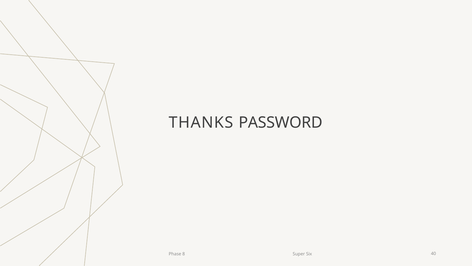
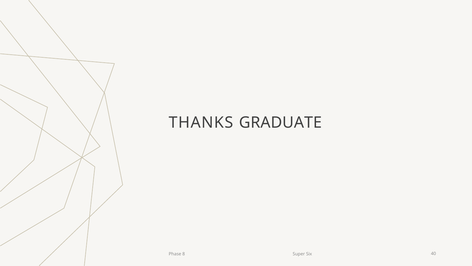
PASSWORD: PASSWORD -> GRADUATE
